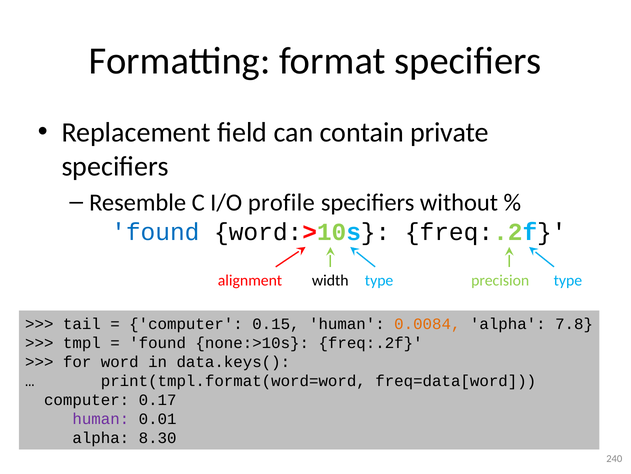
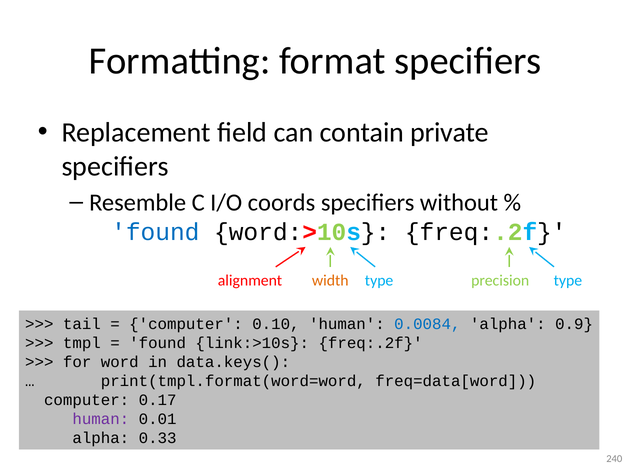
profile: profile -> coords
width colour: black -> orange
0.15: 0.15 -> 0.10
0.0084 colour: orange -> blue
7.8: 7.8 -> 0.9
none:>10s: none:>10s -> link:>10s
8.30: 8.30 -> 0.33
